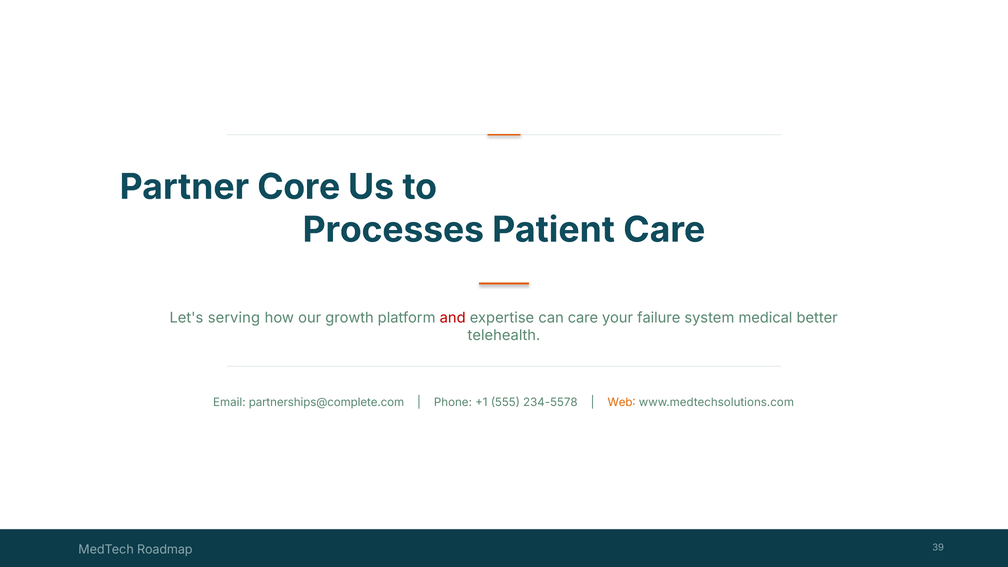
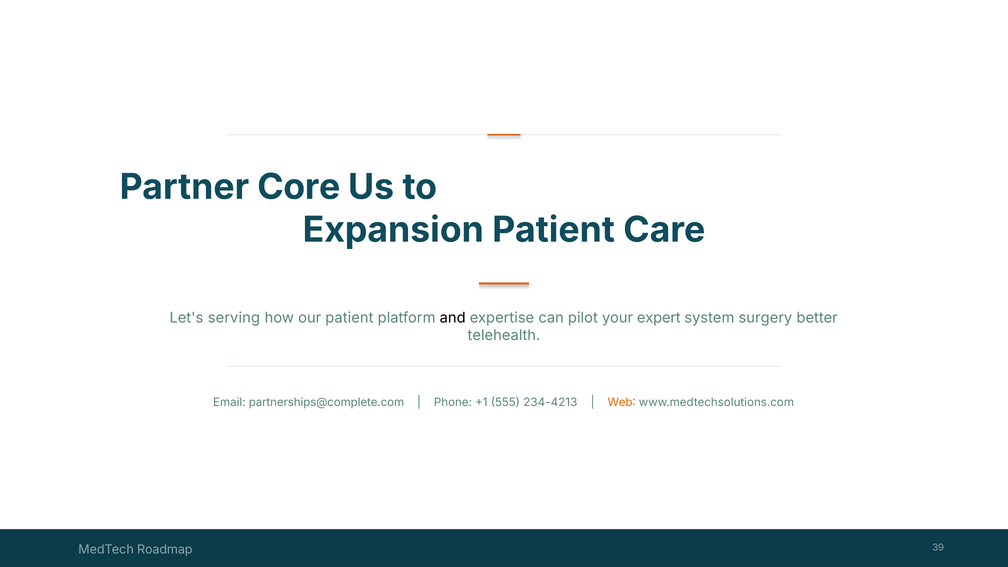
Processes: Processes -> Expansion
our growth: growth -> patient
and colour: red -> black
can care: care -> pilot
failure: failure -> expert
medical: medical -> surgery
234-5578: 234-5578 -> 234-4213
